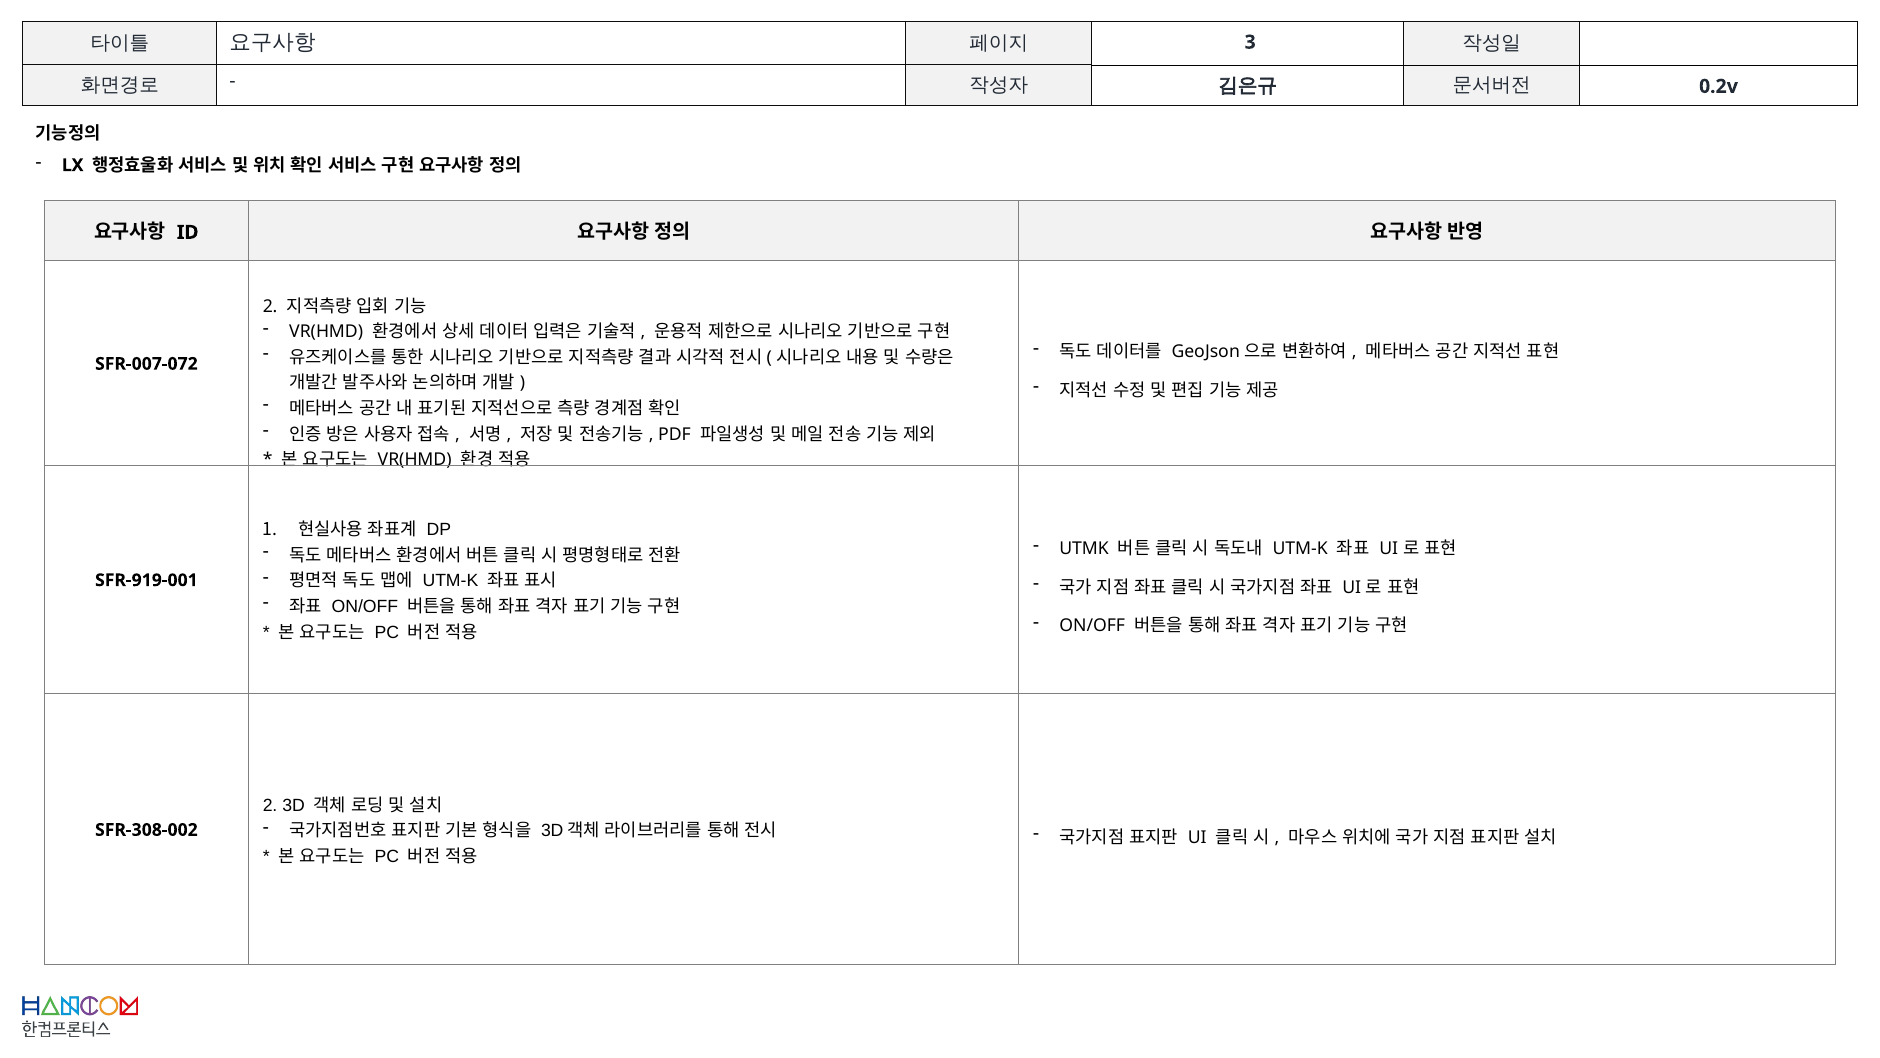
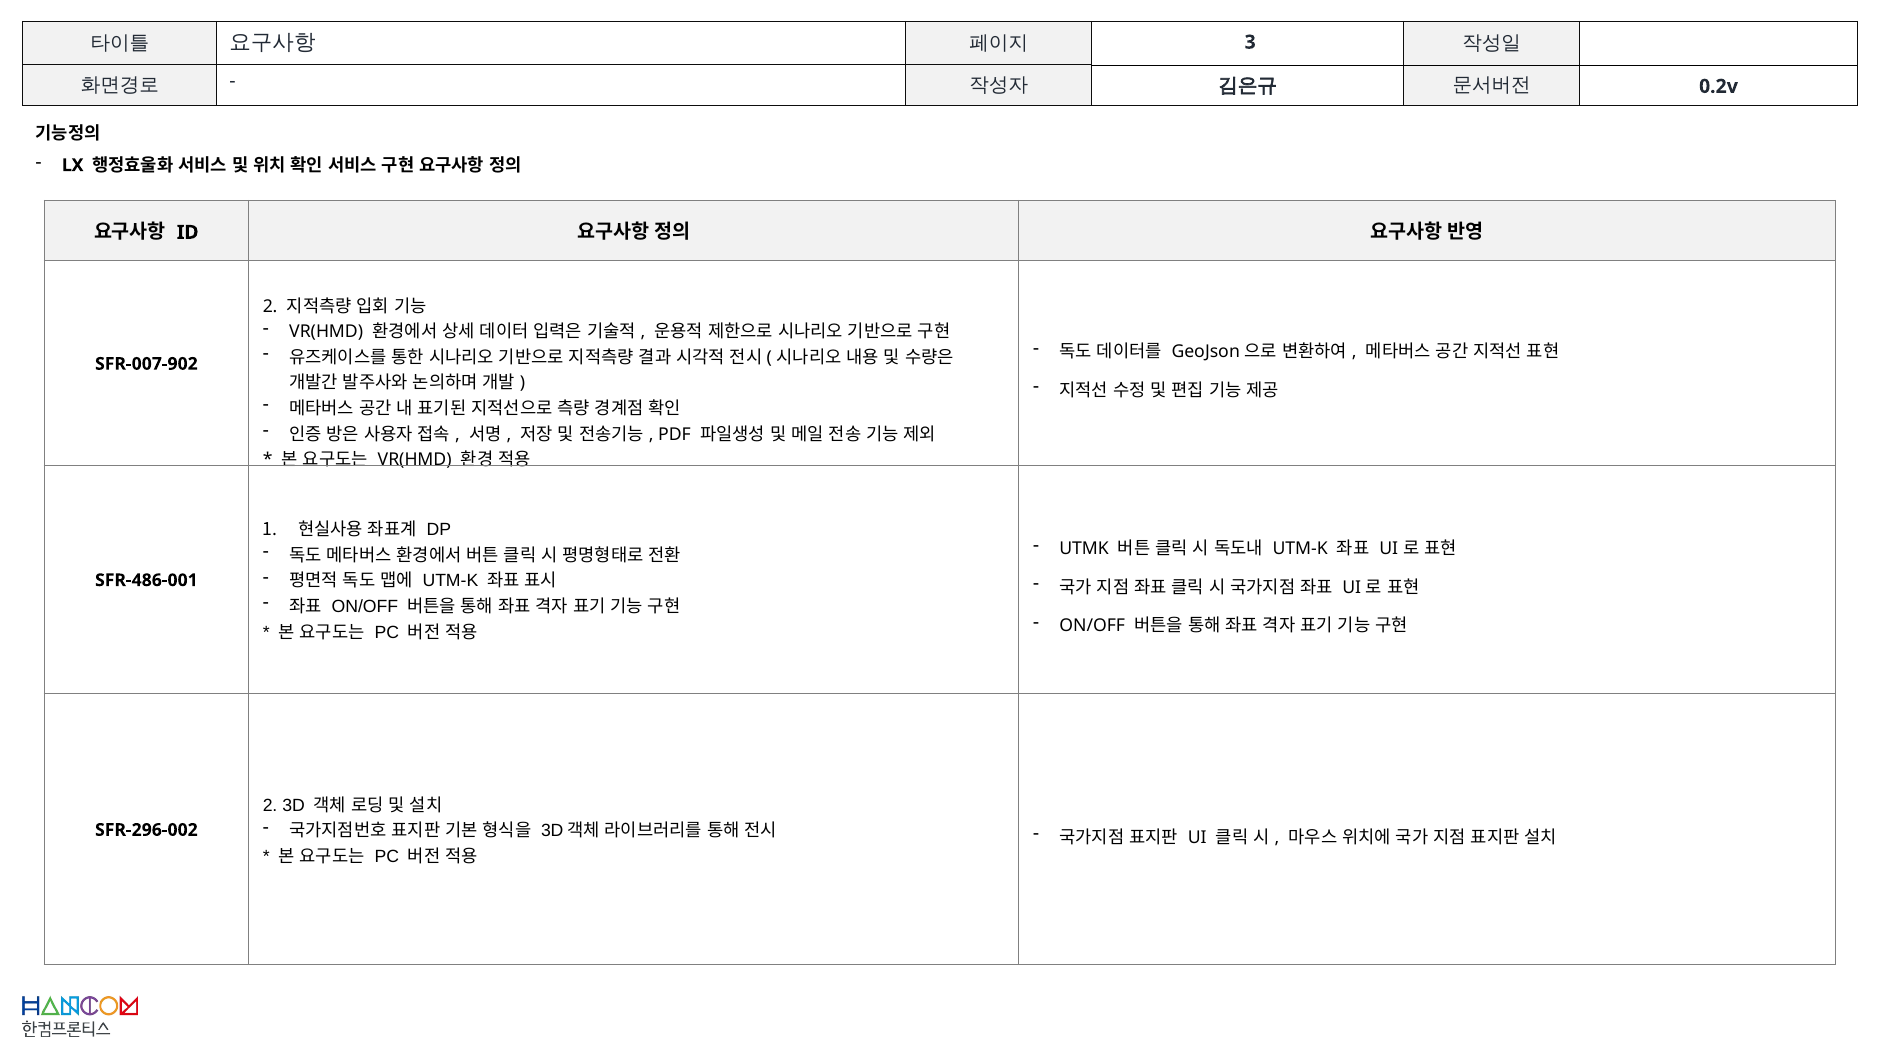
SFR-007-072: SFR-007-072 -> SFR-007-902
SFR-919-001: SFR-919-001 -> SFR-486-001
SFR-308-002: SFR-308-002 -> SFR-296-002
